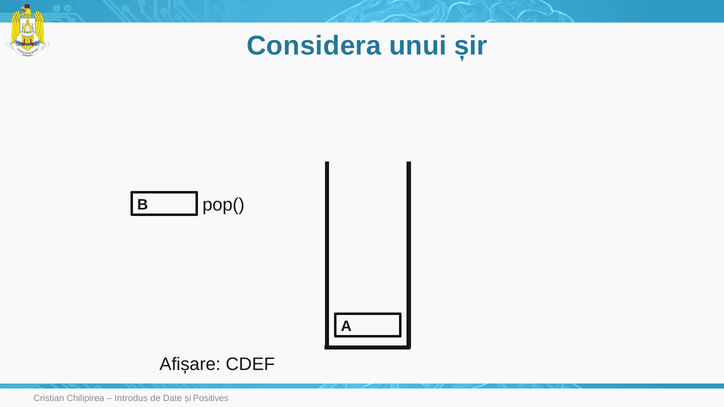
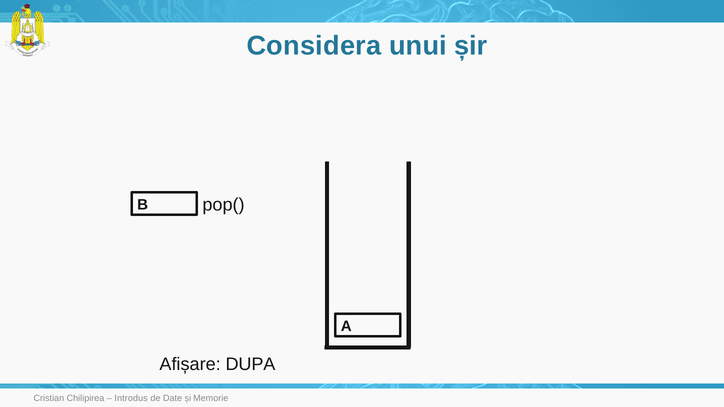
CDEF: CDEF -> DUPA
Positives: Positives -> Memorie
